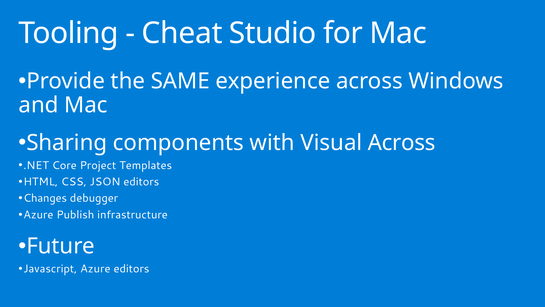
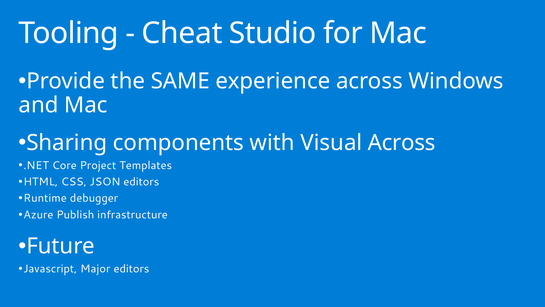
Changes: Changes -> Runtime
Javascript Azure: Azure -> Major
